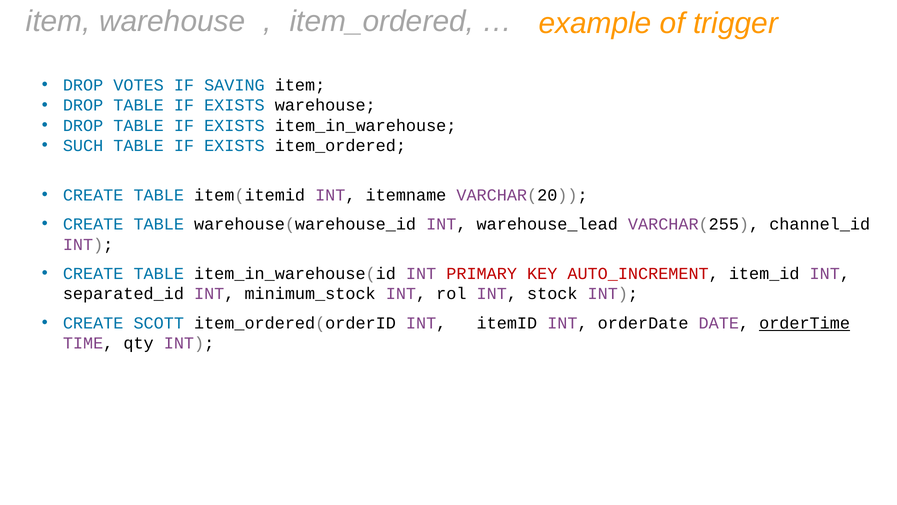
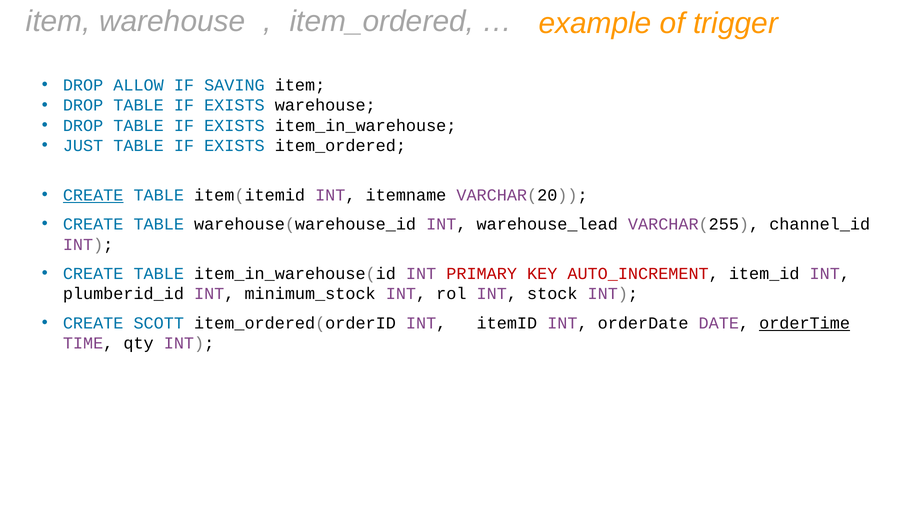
VOTES: VOTES -> ALLOW
SUCH: SUCH -> JUST
CREATE at (93, 195) underline: none -> present
separated_id: separated_id -> plumberid_id
